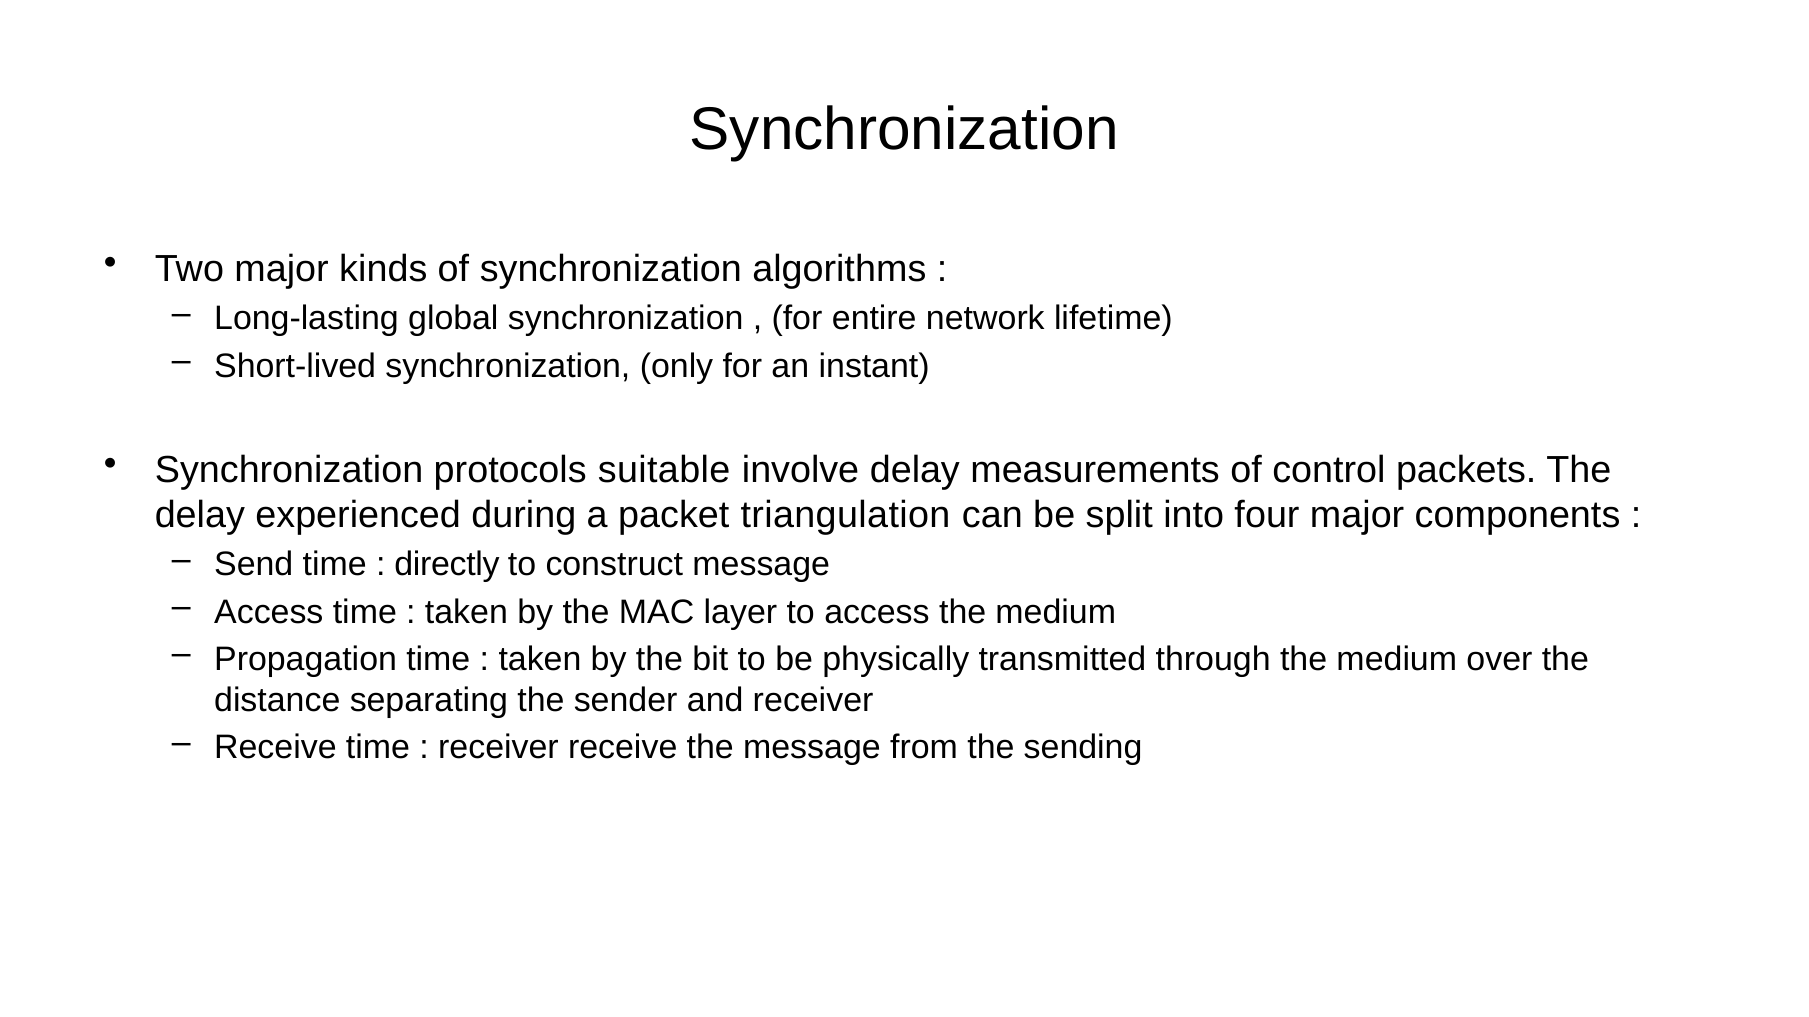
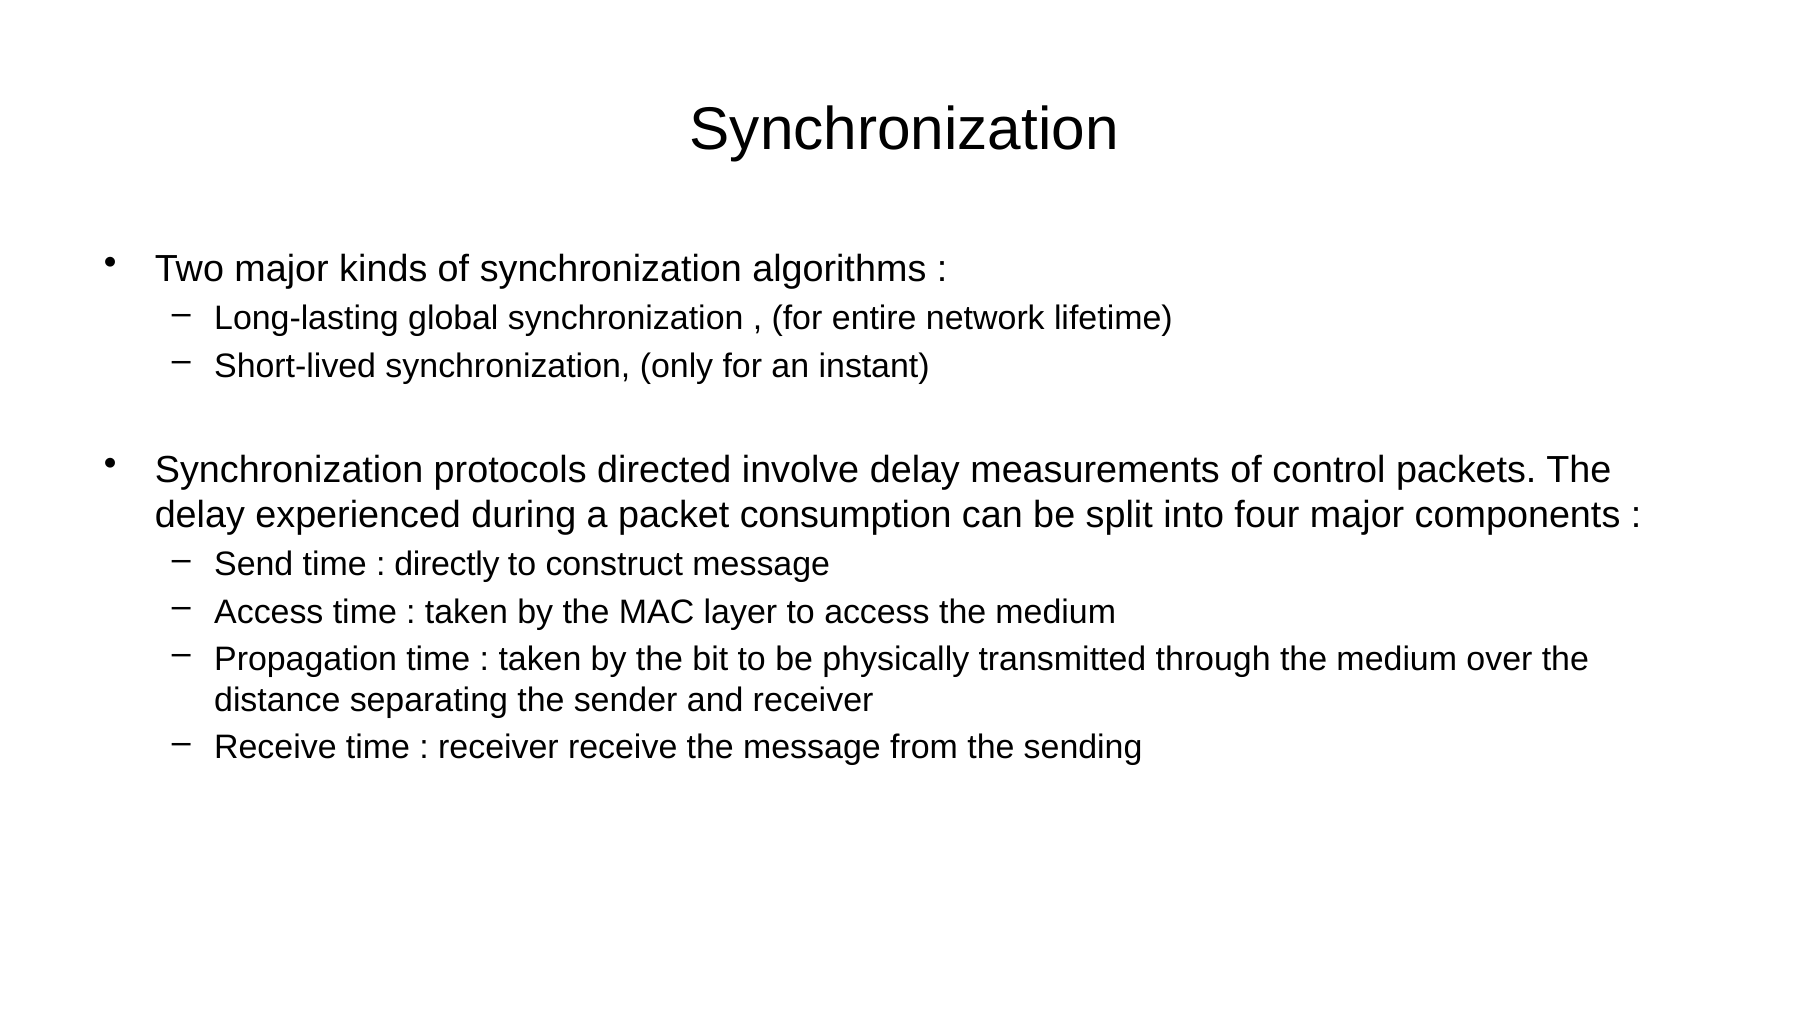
suitable: suitable -> directed
triangulation: triangulation -> consumption
